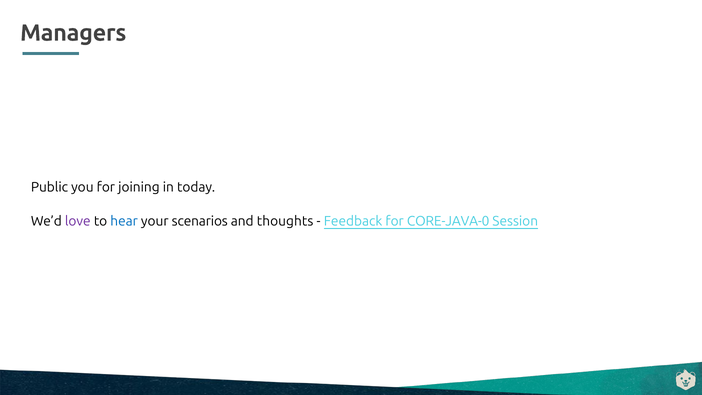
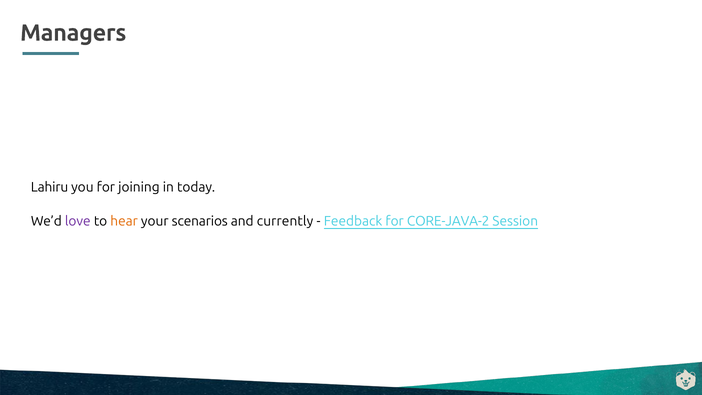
Public: Public -> Lahiru
hear colour: blue -> orange
thoughts: thoughts -> currently
CORE-JAVA-0: CORE-JAVA-0 -> CORE-JAVA-2
